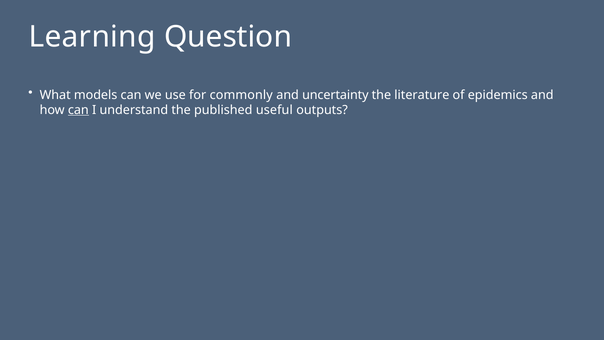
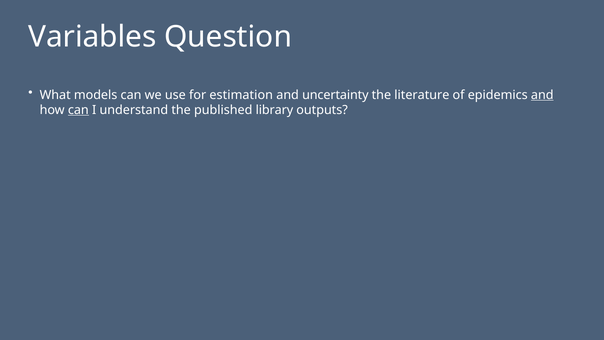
Learning: Learning -> Variables
commonly: commonly -> estimation
and at (542, 95) underline: none -> present
useful: useful -> library
